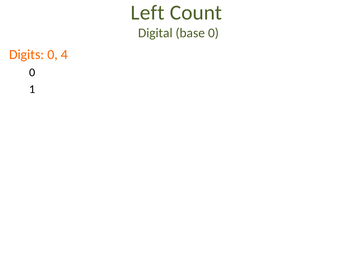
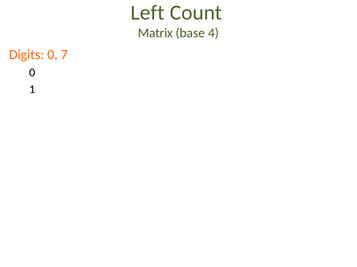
Digital: Digital -> Matrix
base 0: 0 -> 4
4: 4 -> 7
